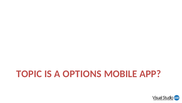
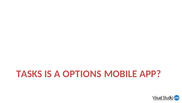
TOPIC: TOPIC -> TASKS
